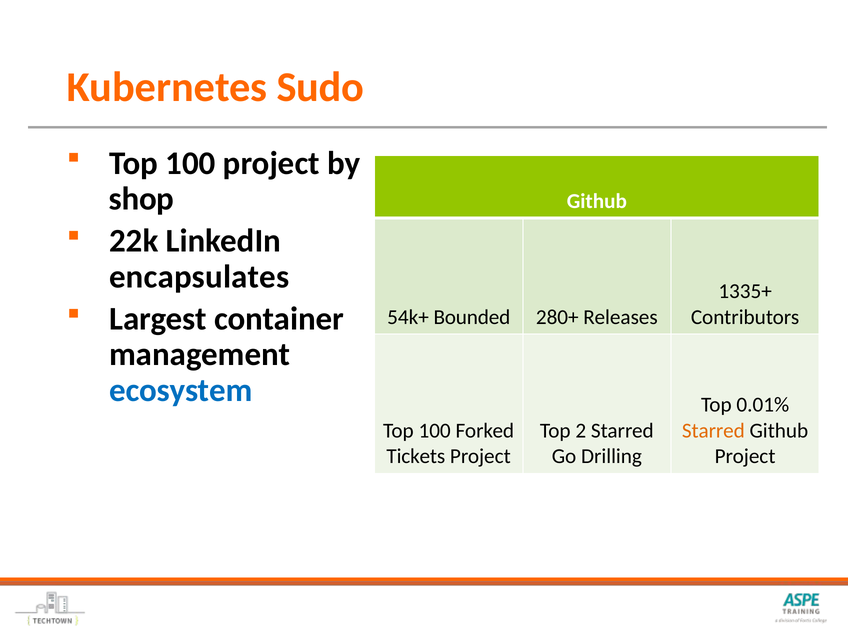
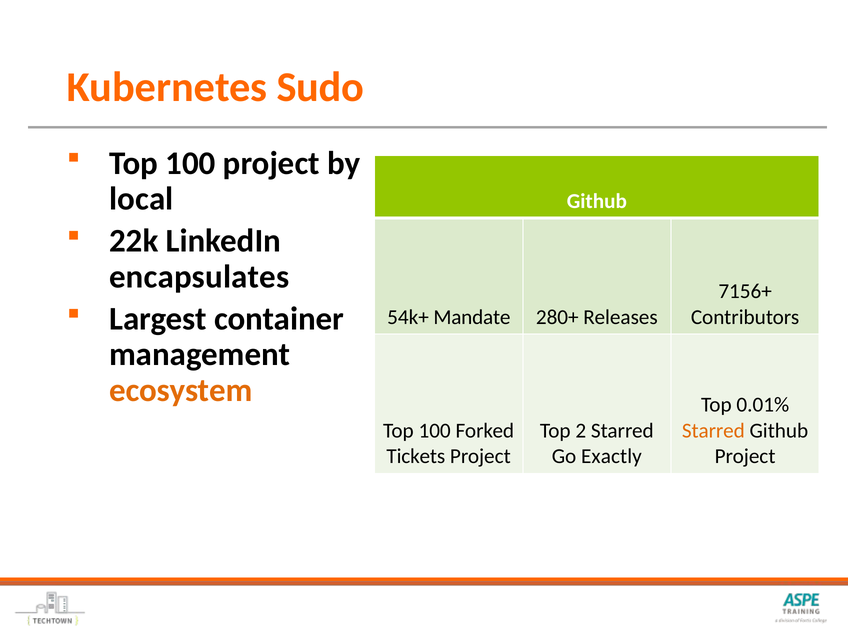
shop: shop -> local
1335+: 1335+ -> 7156+
Bounded: Bounded -> Mandate
ecosystem colour: blue -> orange
Drilling: Drilling -> Exactly
